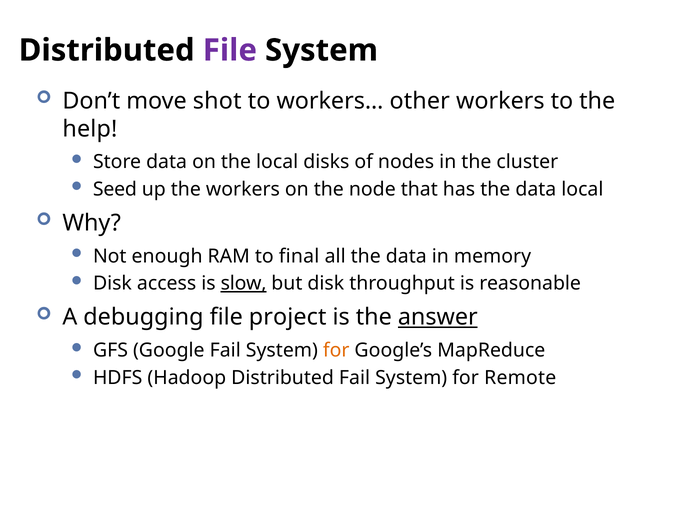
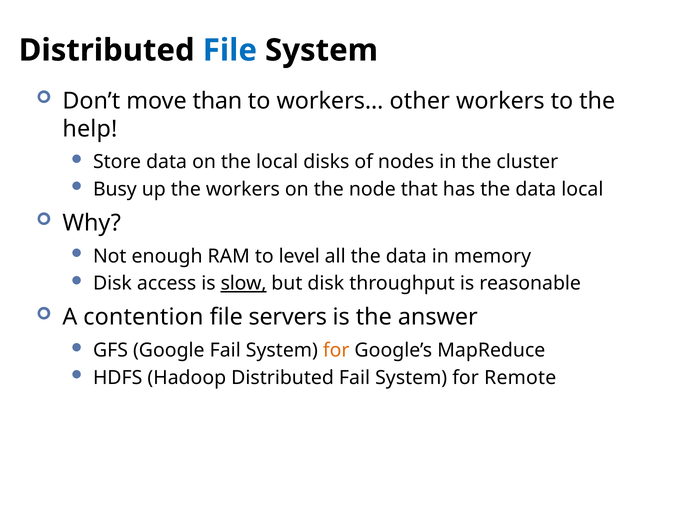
File at (230, 50) colour: purple -> blue
shot: shot -> than
Seed: Seed -> Busy
final: final -> level
debugging: debugging -> contention
project: project -> servers
answer underline: present -> none
